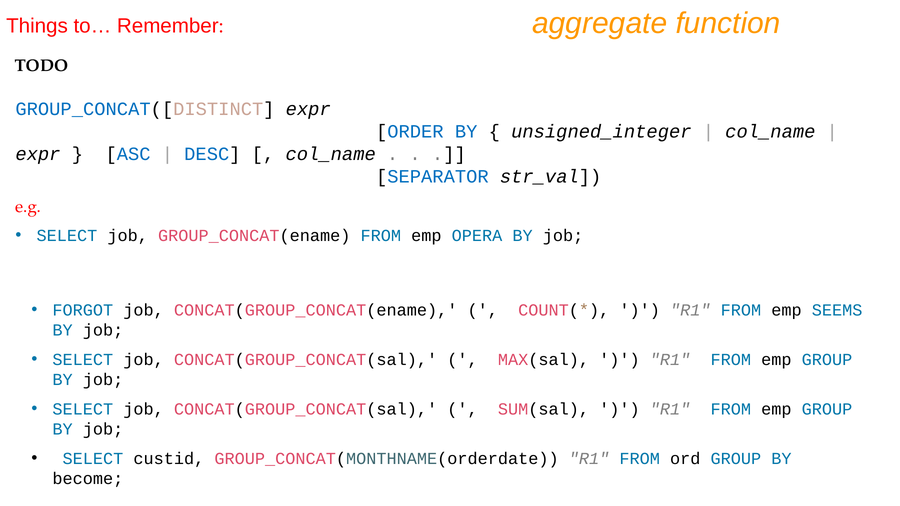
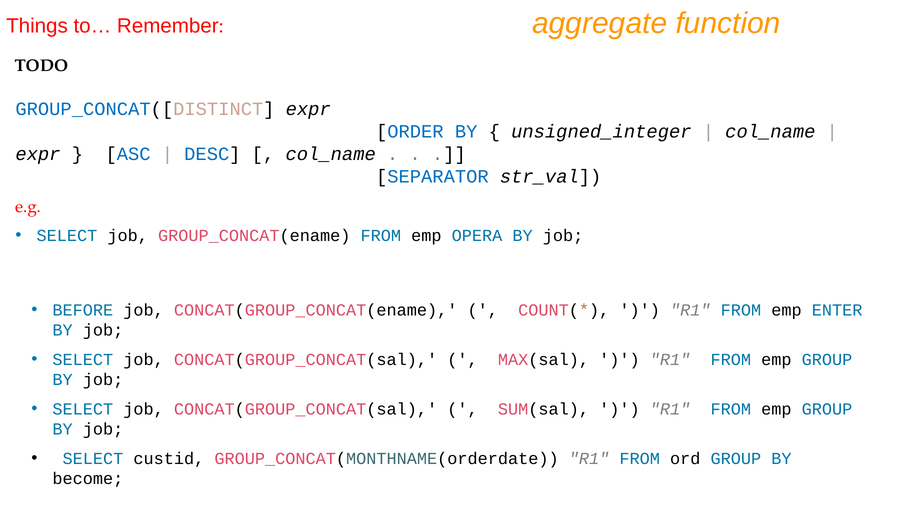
FORGOT: FORGOT -> BEFORE
SEEMS: SEEMS -> ENTER
